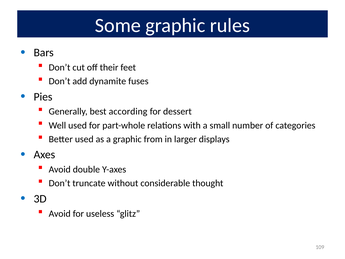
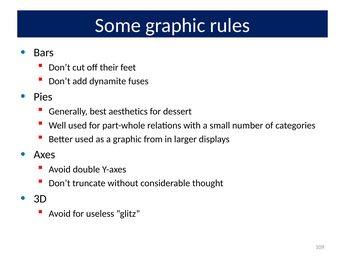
according: according -> aesthetics
